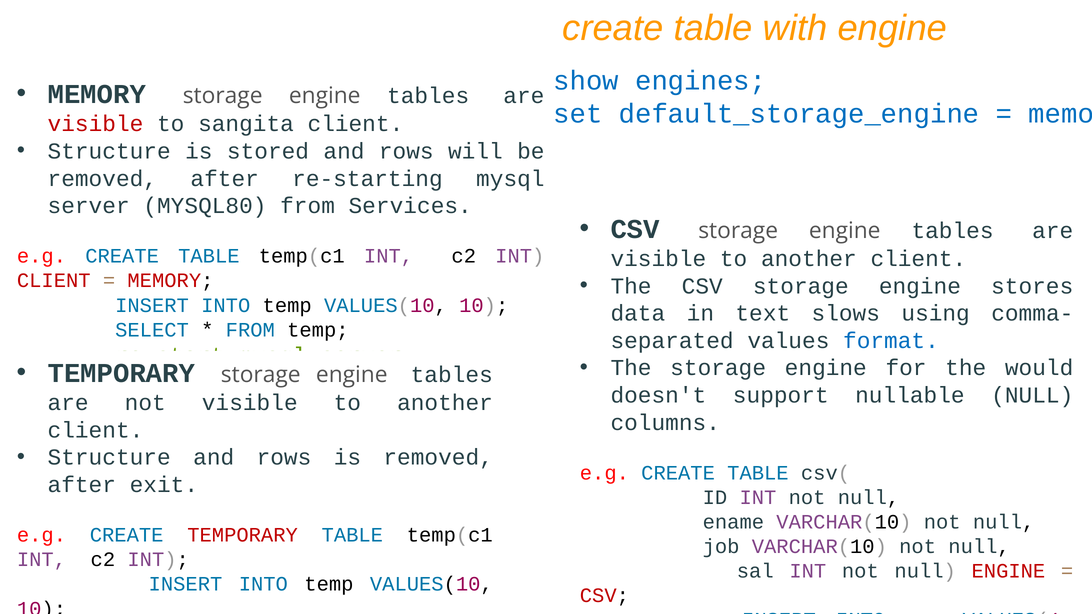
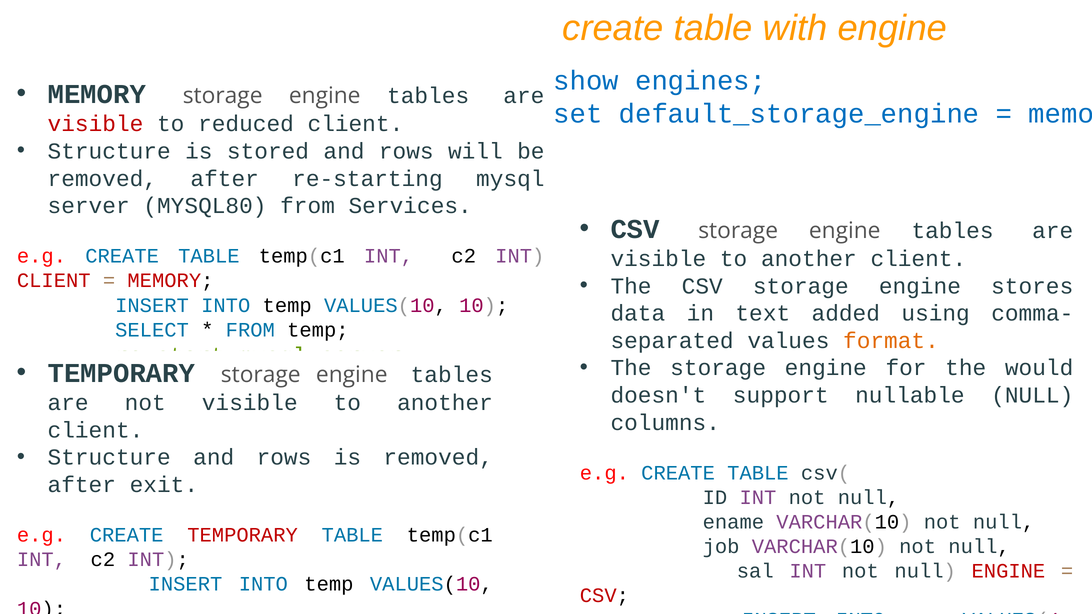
sangita: sangita -> reduced
slows: slows -> added
format colour: blue -> orange
